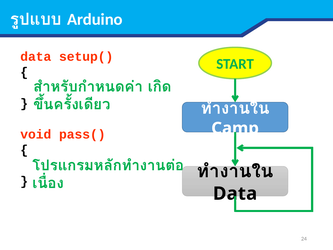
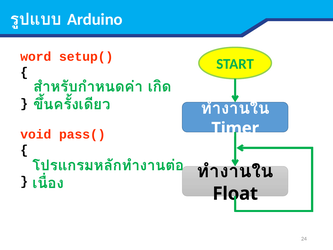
data at (36, 56): data -> word
Camp: Camp -> Timer
Data at (235, 193): Data -> Float
